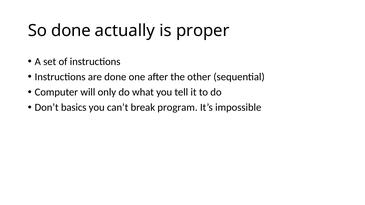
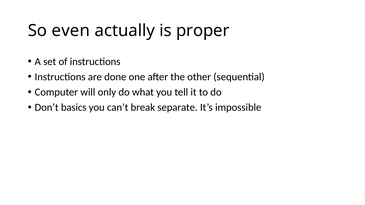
So done: done -> even
program: program -> separate
